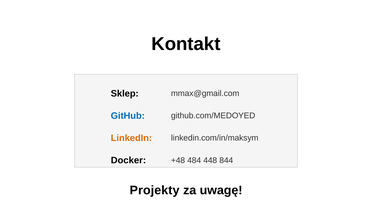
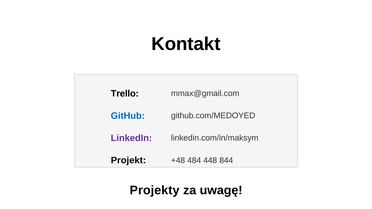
Sklep: Sklep -> Trello
LinkedIn colour: orange -> purple
Docker: Docker -> Projekt
